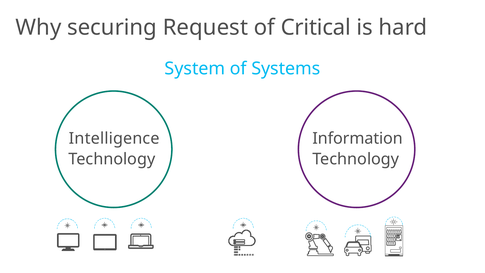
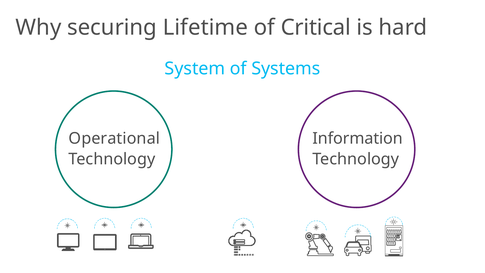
Request: Request -> Lifetime
Intelligence: Intelligence -> Operational
